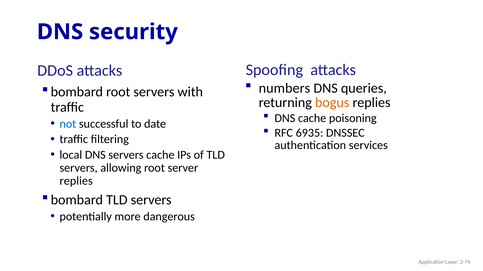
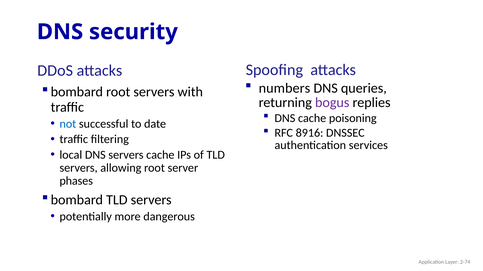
bogus colour: orange -> purple
6935: 6935 -> 8916
replies at (76, 181): replies -> phases
